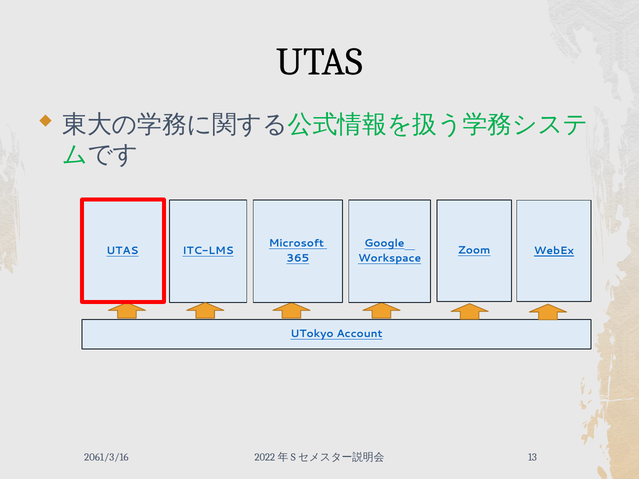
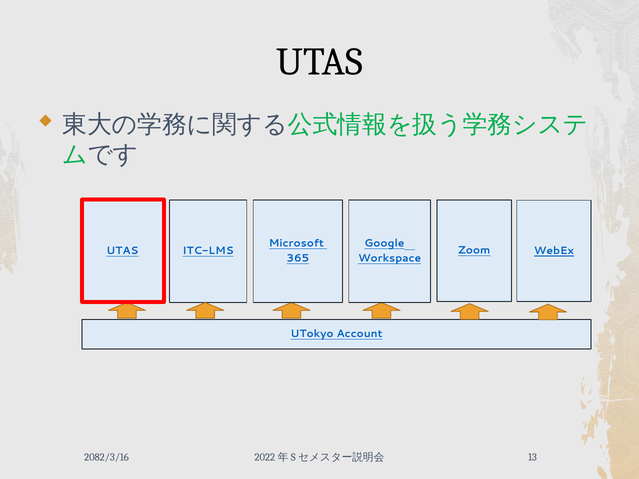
2061/3/16: 2061/3/16 -> 2082/3/16
